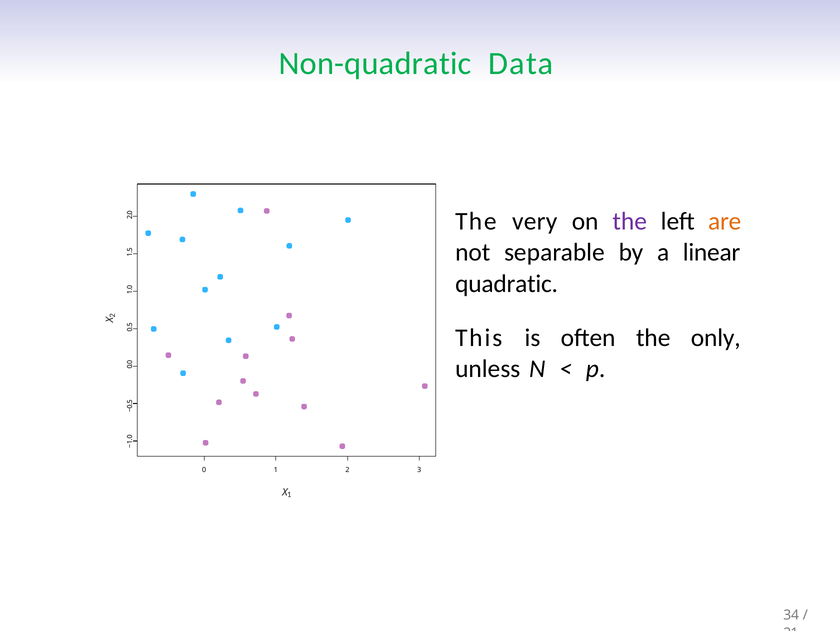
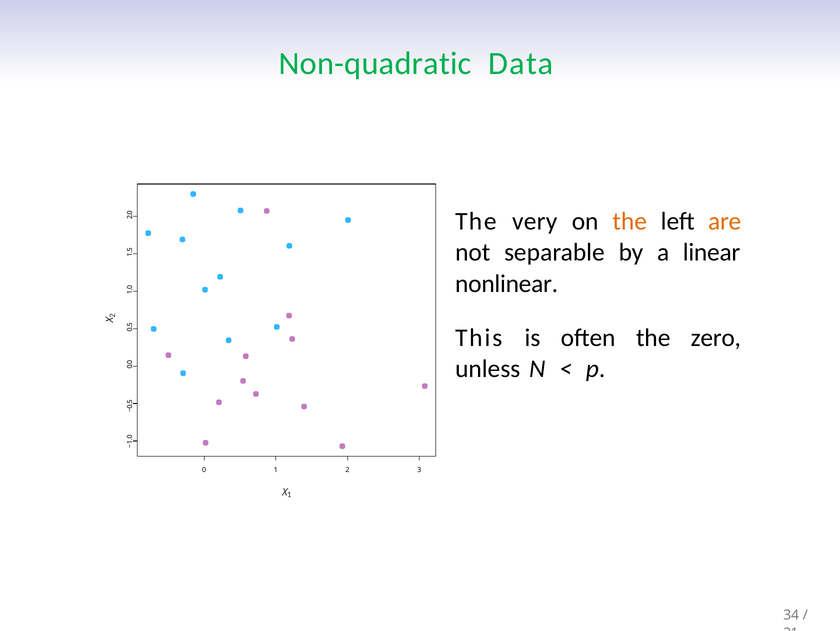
the at (630, 221) colour: purple -> orange
quadratic: quadratic -> nonlinear
only: only -> zero
